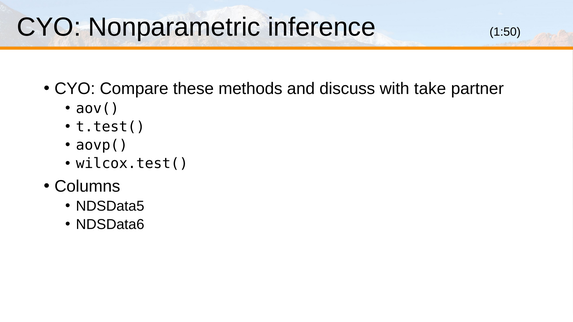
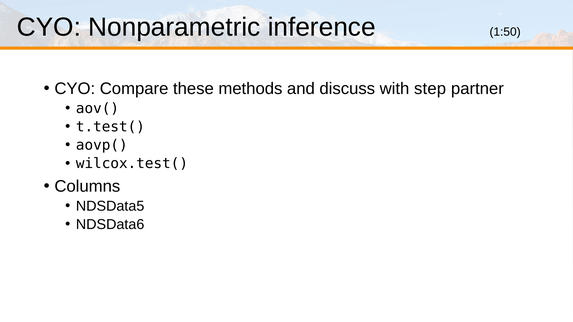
take: take -> step
